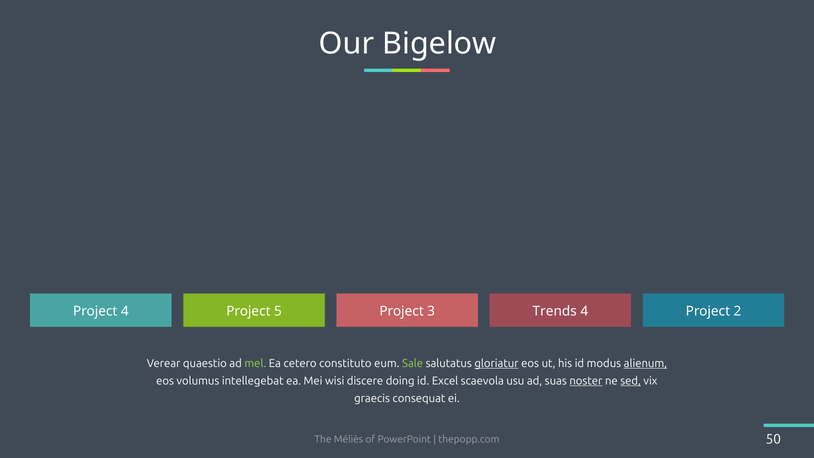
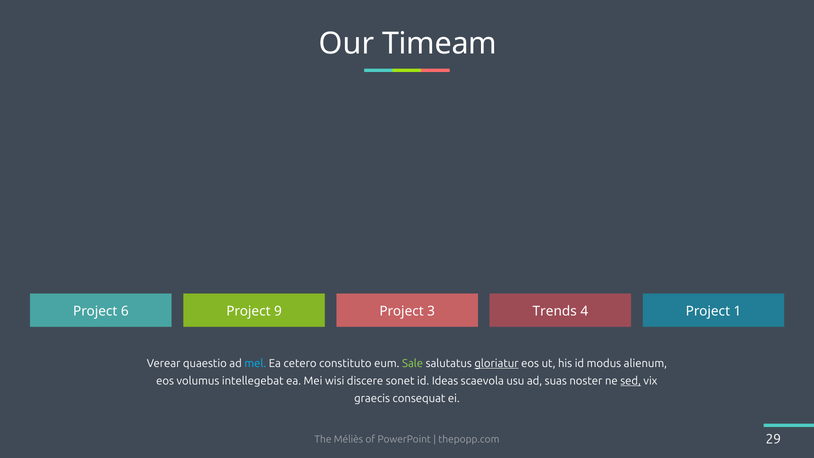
Bigelow: Bigelow -> Timeam
Project 4: 4 -> 6
5: 5 -> 9
2: 2 -> 1
mel colour: light green -> light blue
alienum underline: present -> none
doing: doing -> sonet
Excel: Excel -> Ideas
noster underline: present -> none
50: 50 -> 29
